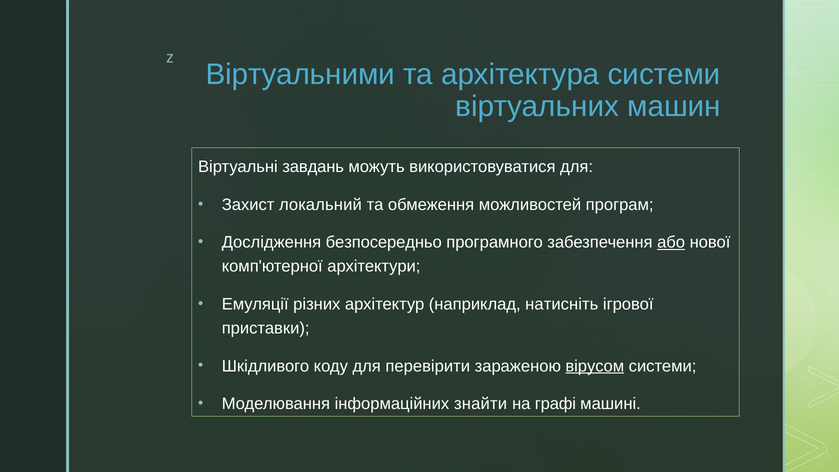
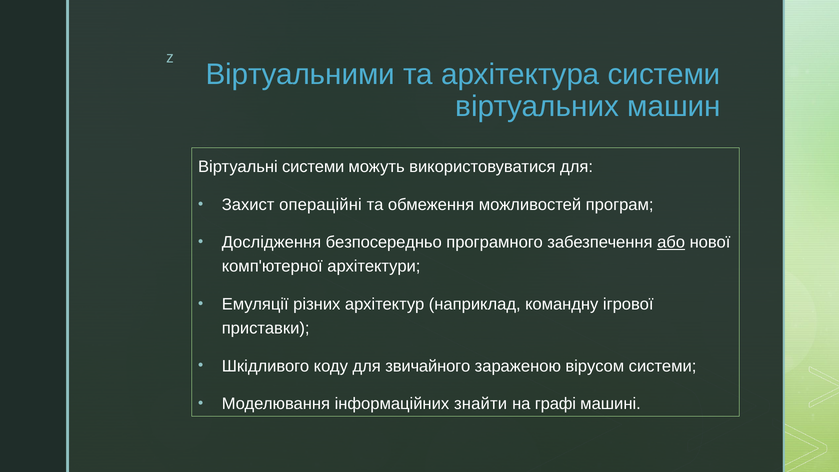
Віртуальні завдань: завдань -> системи
локальний: локальний -> операційні
натисніть: натисніть -> командну
перевірити: перевірити -> звичайного
вірусом underline: present -> none
